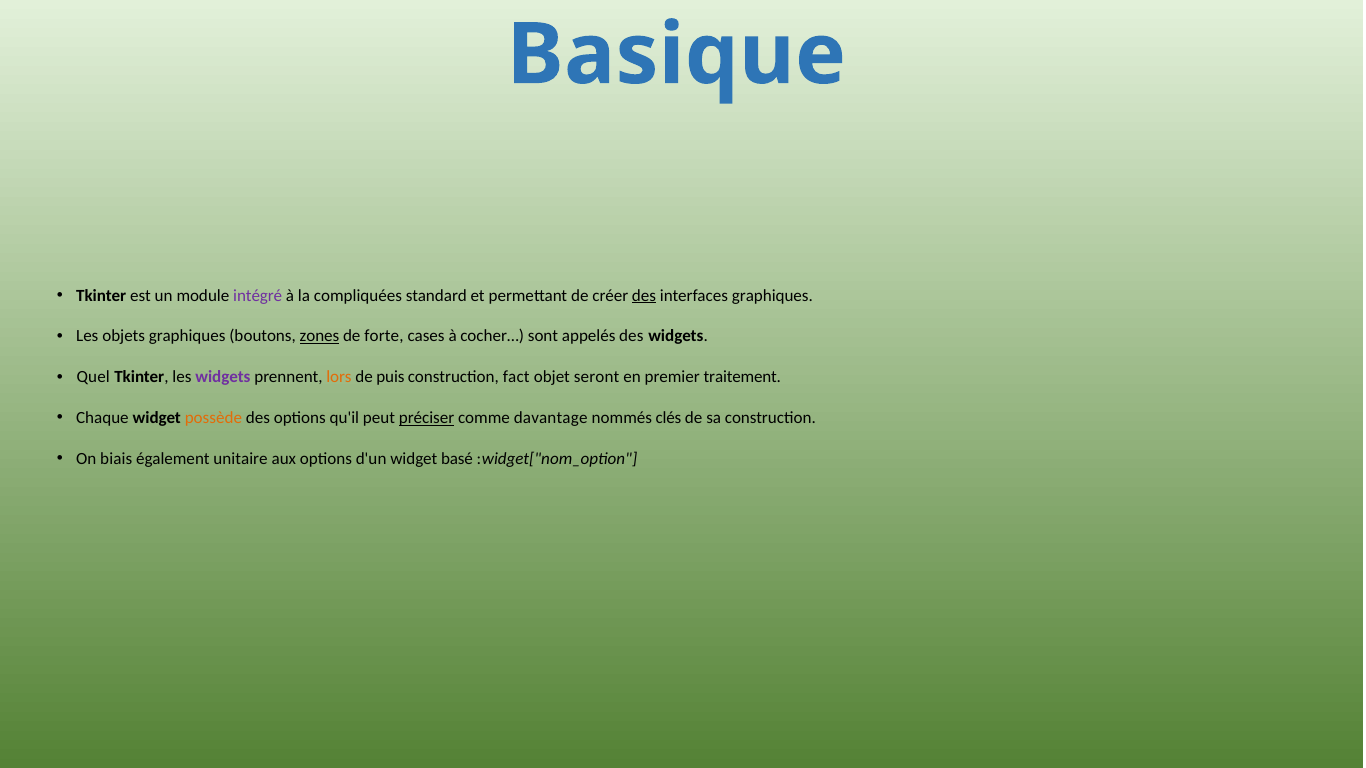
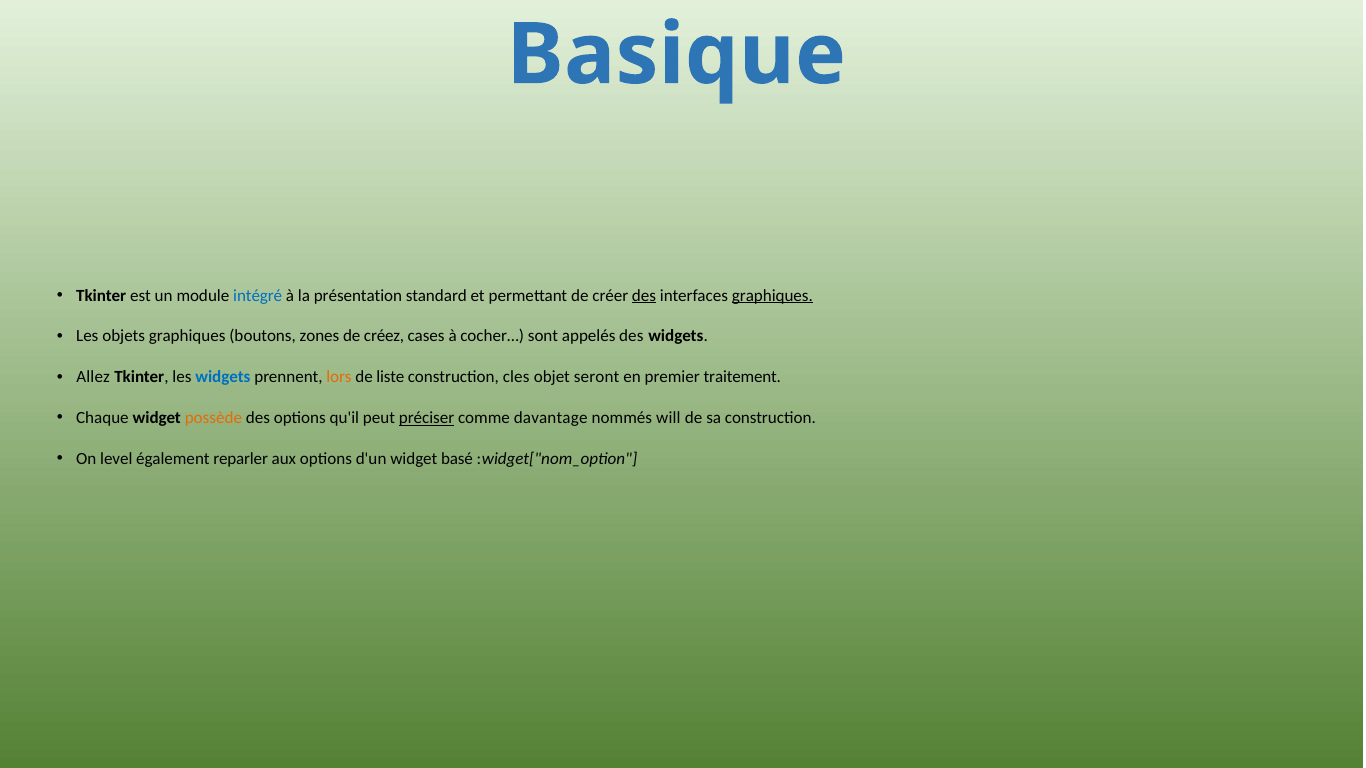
intégré colour: purple -> blue
compliquées: compliquées -> présentation
graphiques at (772, 296) underline: none -> present
zones underline: present -> none
forte: forte -> créez
Quel: Quel -> Allez
widgets at (223, 378) colour: purple -> blue
puis: puis -> liste
fact: fact -> cles
clés: clés -> will
biais: biais -> level
unitaire: unitaire -> reparler
